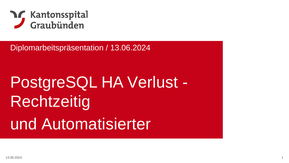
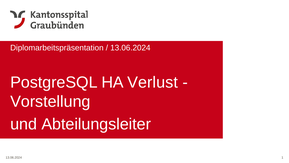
Rechtzeitig: Rechtzeitig -> Vorstellung
Automatisierter: Automatisierter -> Abteilungsleiter
